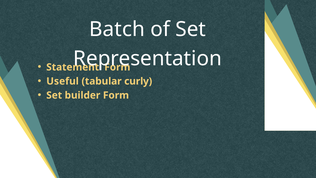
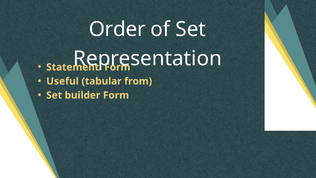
Batch: Batch -> Order
curly: curly -> from
